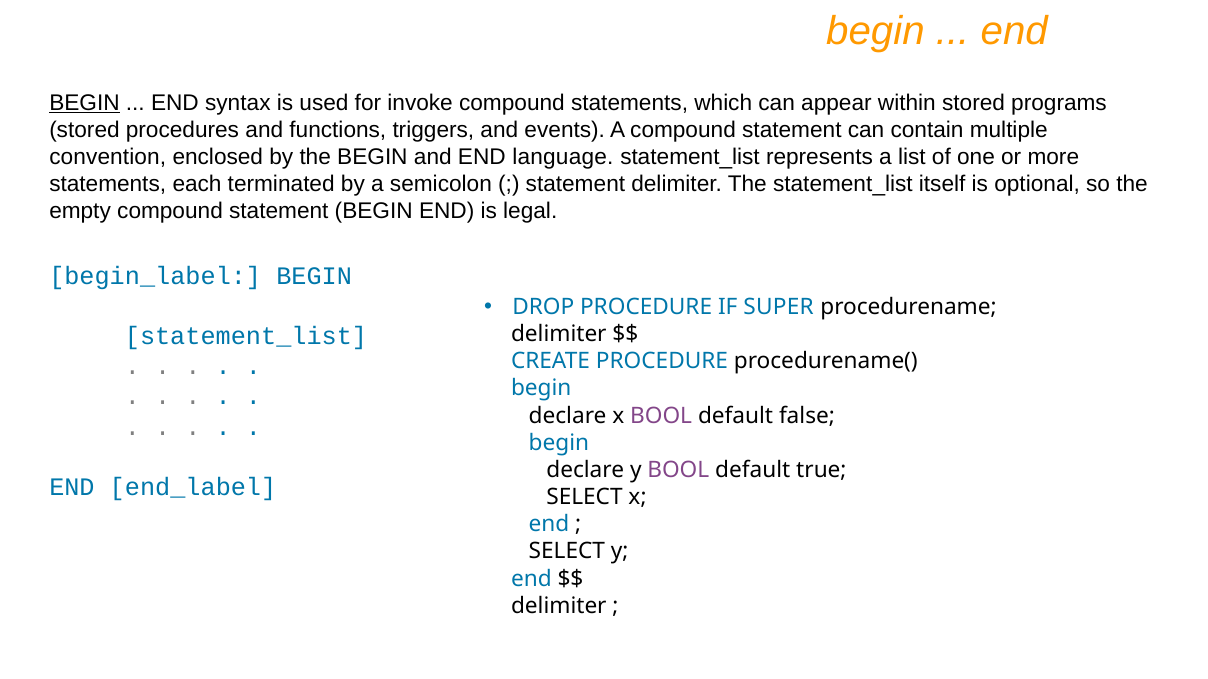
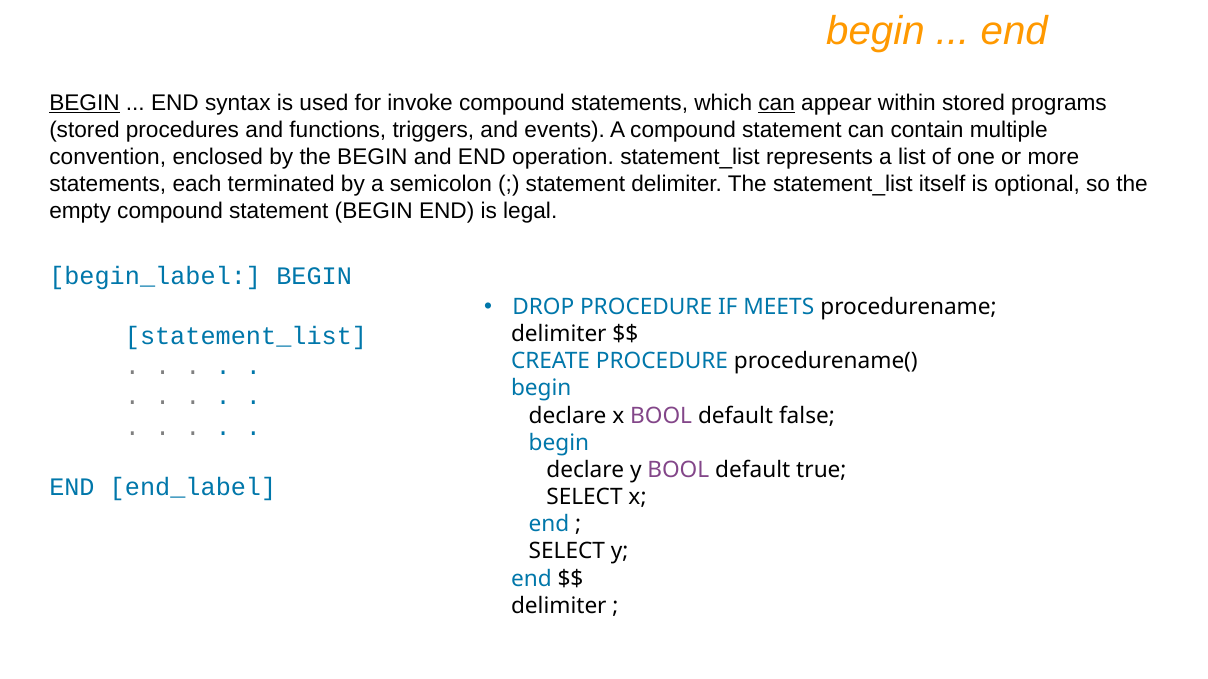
can at (777, 103) underline: none -> present
language: language -> operation
SUPER: SUPER -> MEETS
